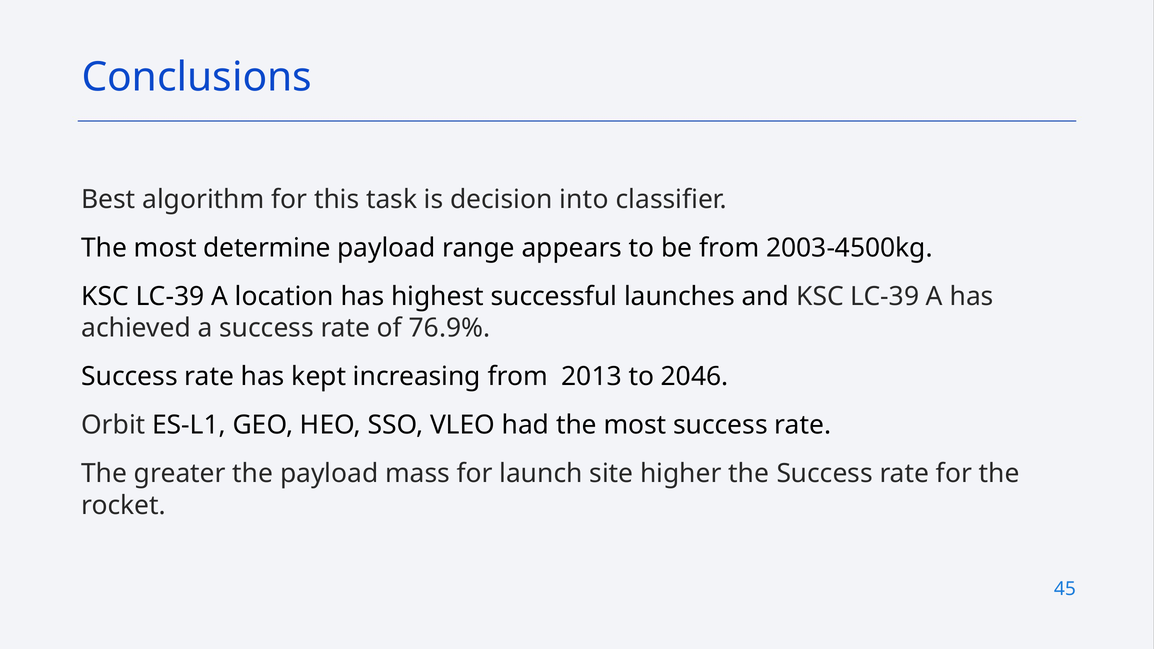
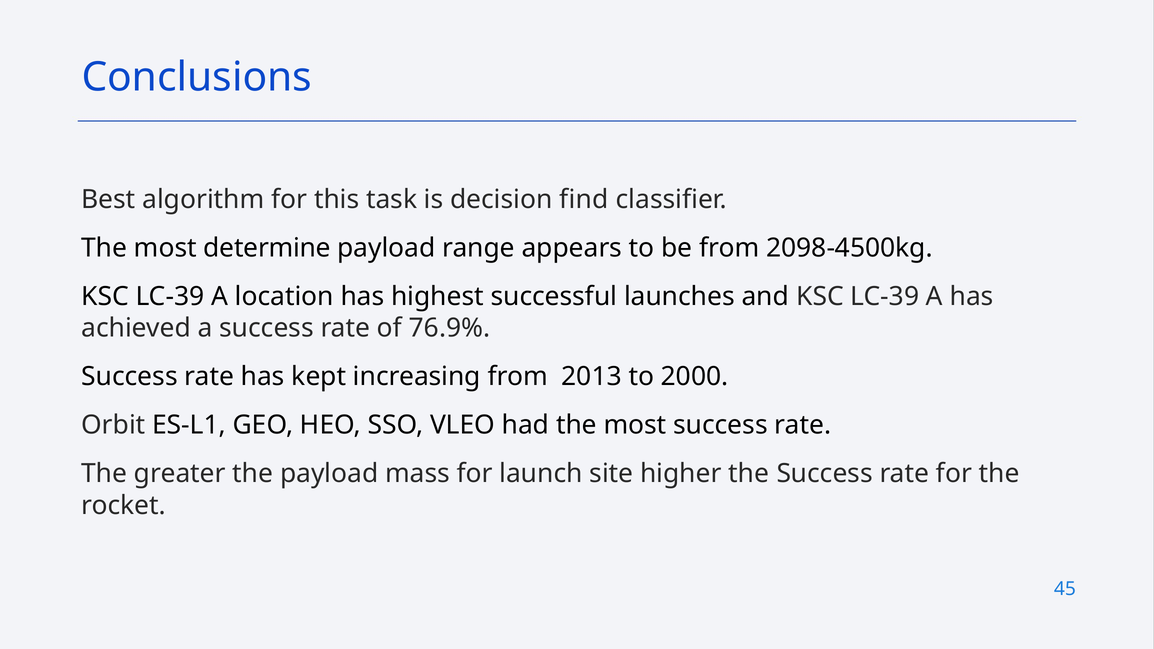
into: into -> find
2003-4500kg: 2003-4500kg -> 2098-4500kg
2046: 2046 -> 2000
